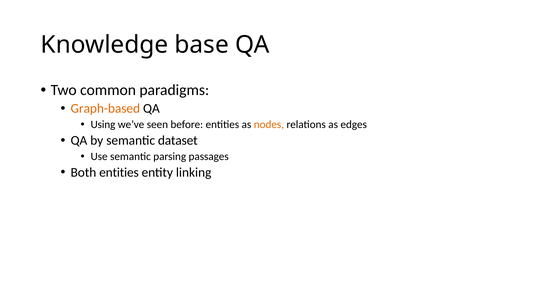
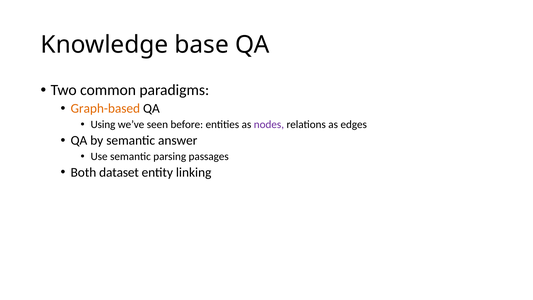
nodes colour: orange -> purple
dataset: dataset -> answer
Both entities: entities -> dataset
